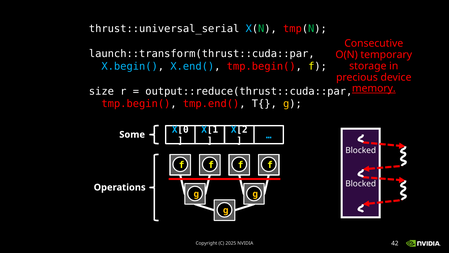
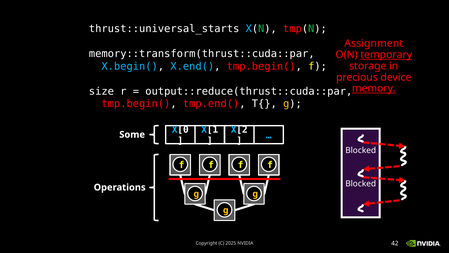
thrust::universal_serial: thrust::universal_serial -> thrust::universal_starts
Consecutive: Consecutive -> Assignment
launch::transform(thrust::cuda::par: launch::transform(thrust::cuda::par -> memory::transform(thrust::cuda::par
temporary underline: none -> present
